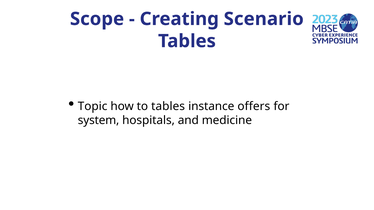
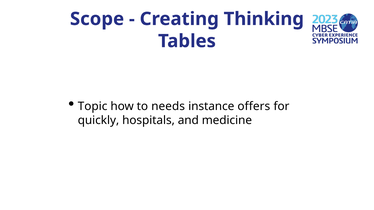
Scenario: Scenario -> Thinking
to tables: tables -> needs
system: system -> quickly
